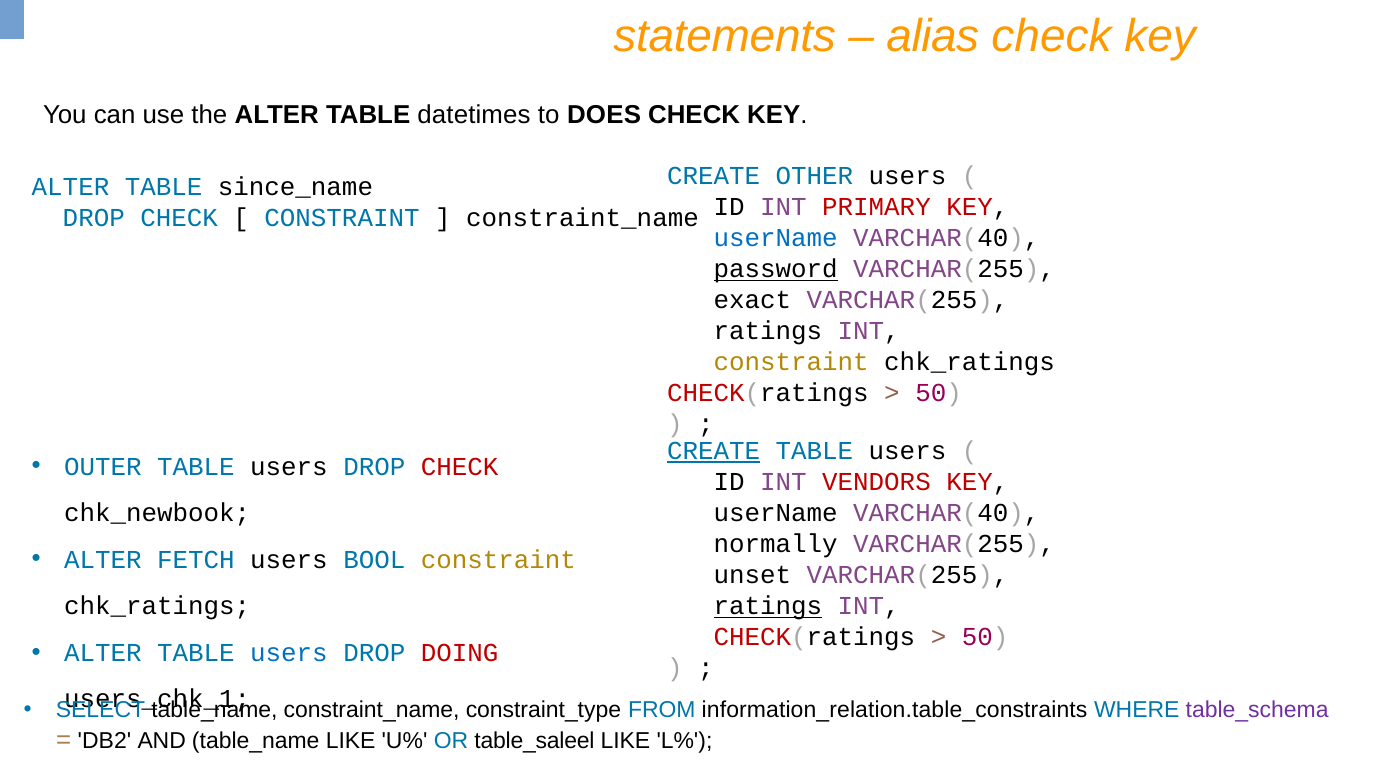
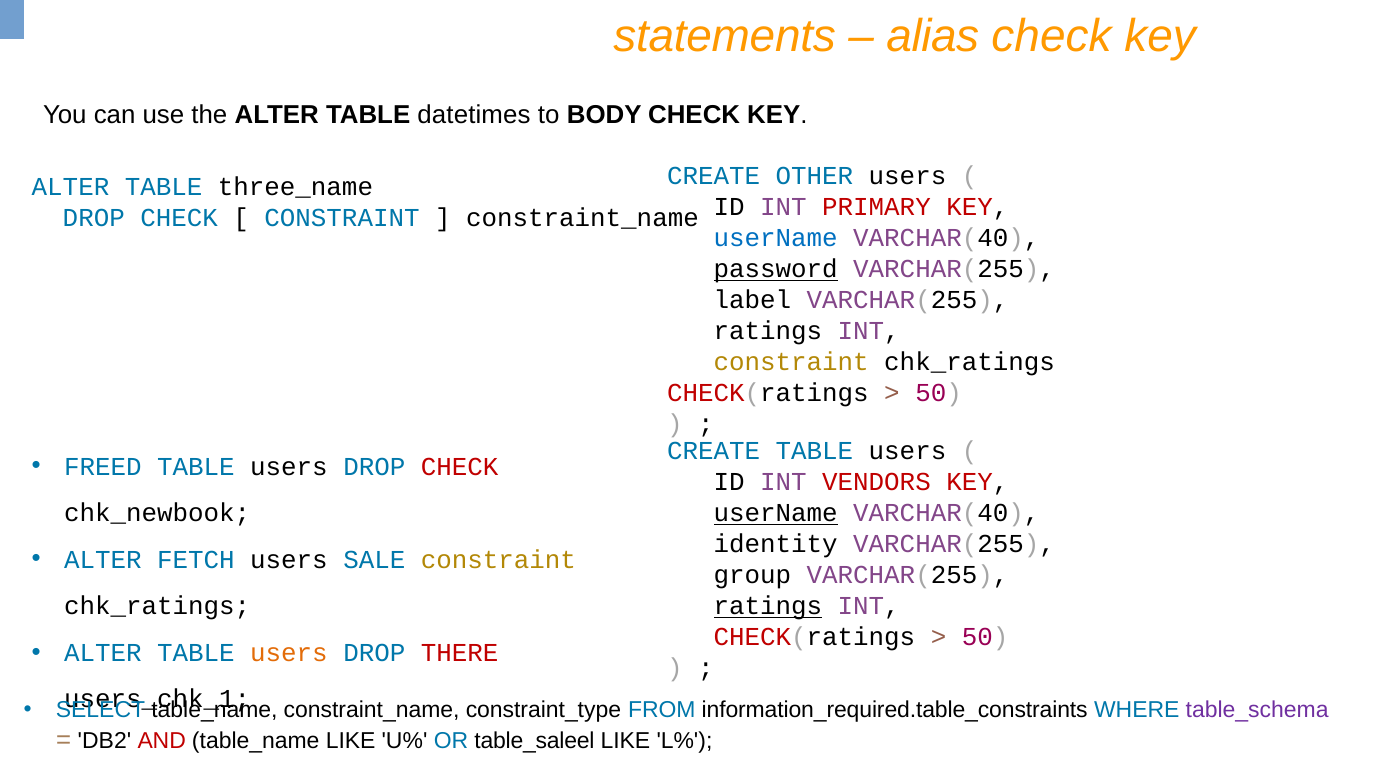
DOES: DOES -> BODY
since_name: since_name -> three_name
exact: exact -> label
CREATE at (714, 451) underline: present -> none
OUTER: OUTER -> FREED
userName at (776, 513) underline: none -> present
normally: normally -> identity
BOOL: BOOL -> SALE
unset: unset -> group
users at (289, 653) colour: blue -> orange
DOING: DOING -> THERE
information_relation.table_constraints: information_relation.table_constraints -> information_required.table_constraints
AND colour: black -> red
